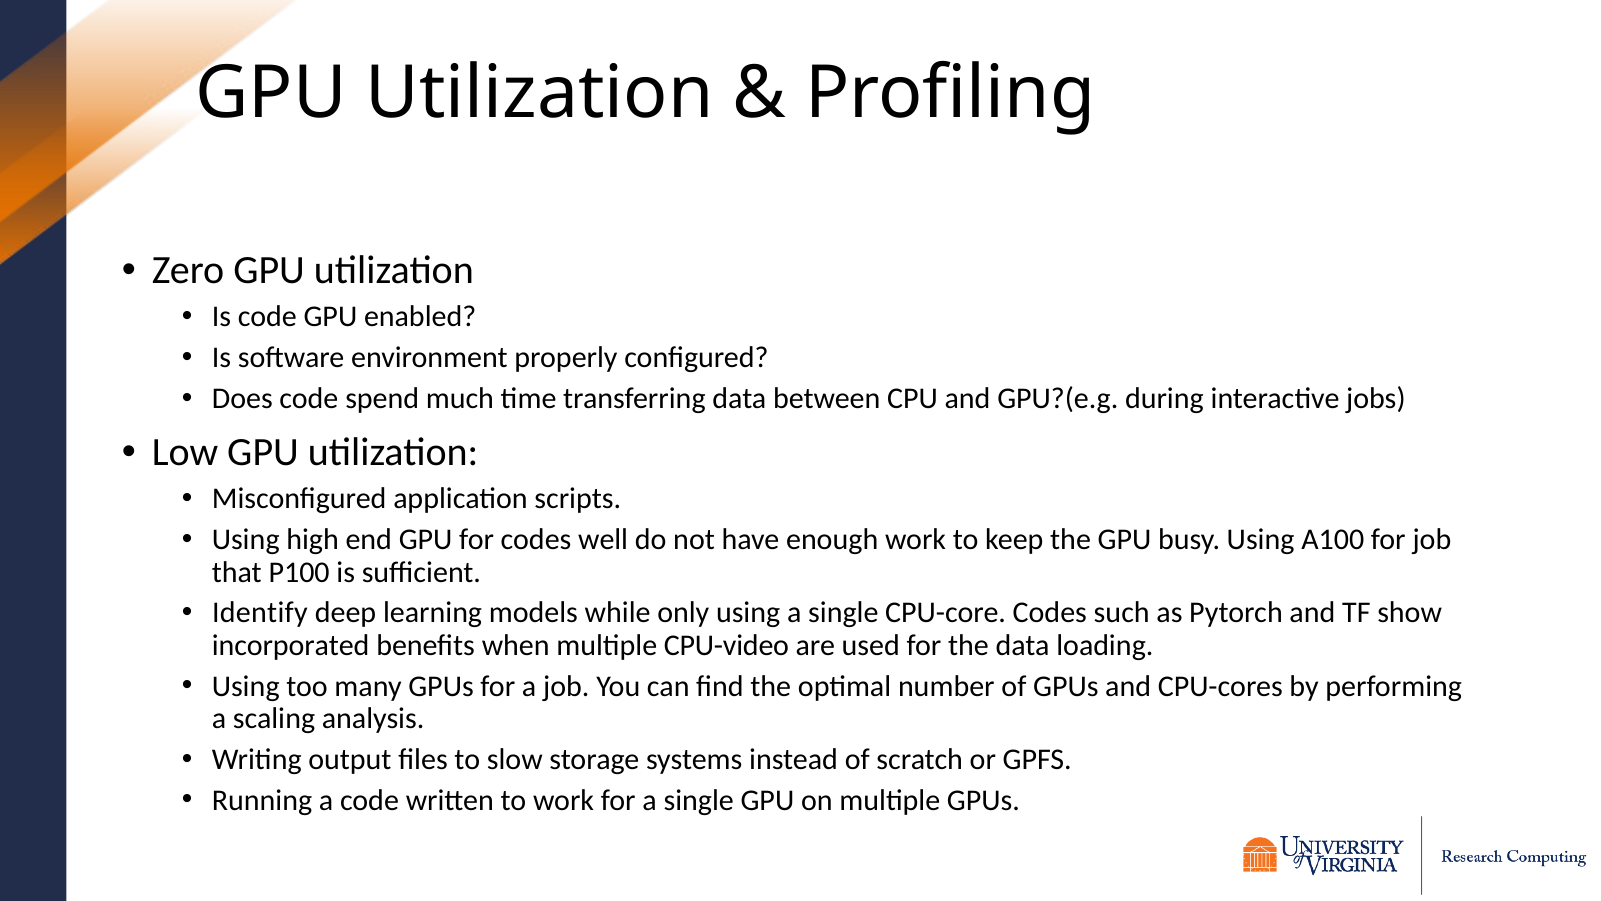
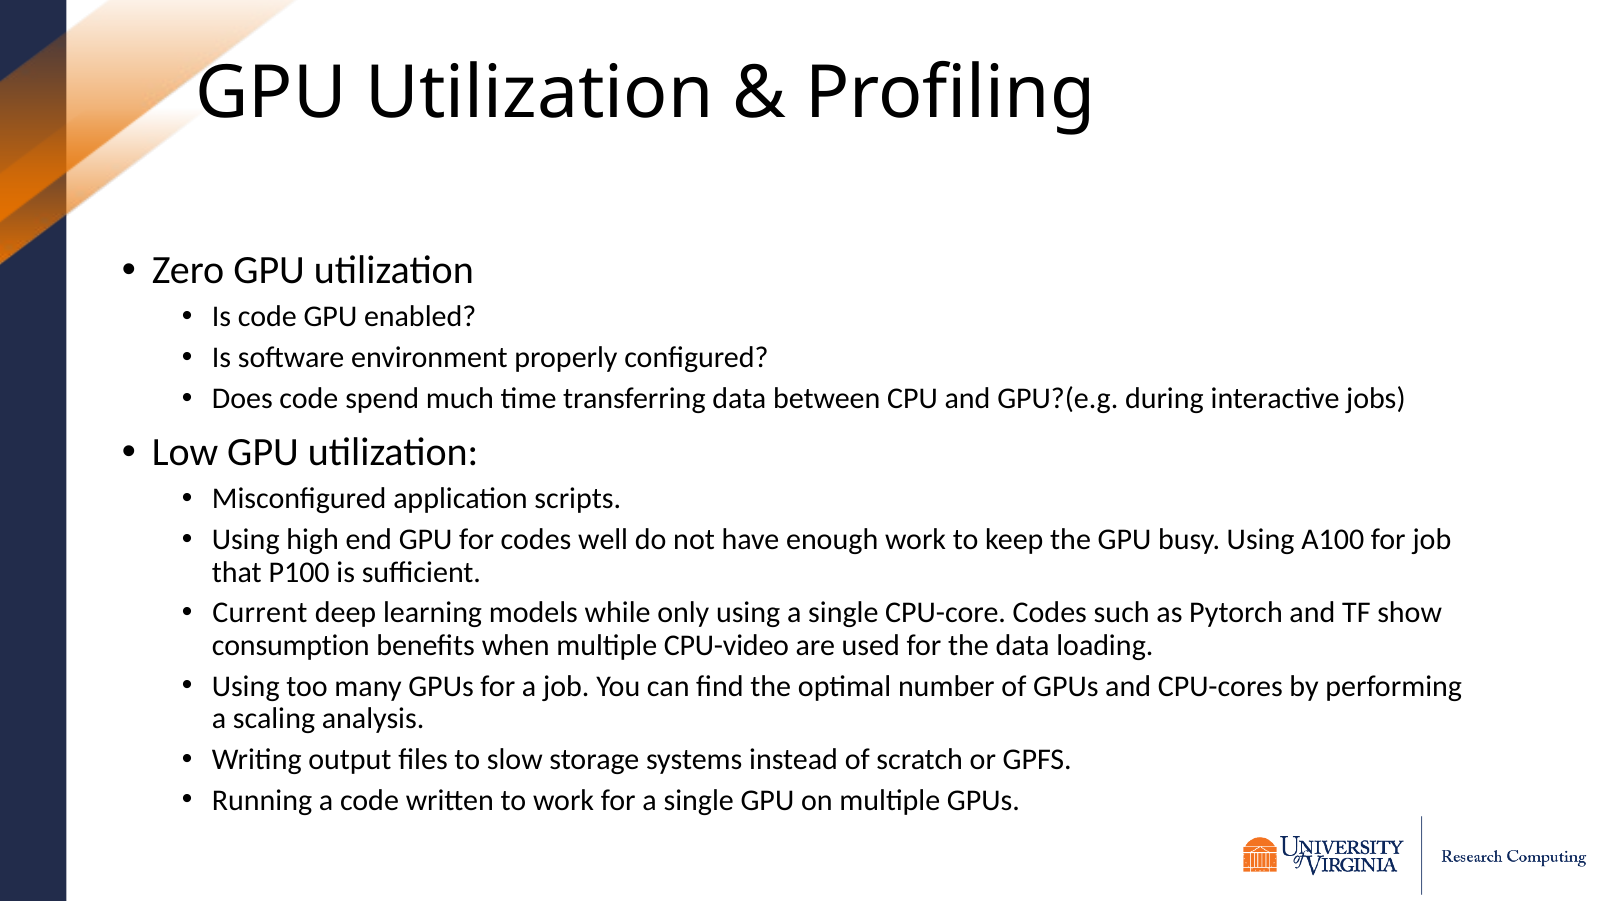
Identify: Identify -> Current
incorporated: incorporated -> consumption
